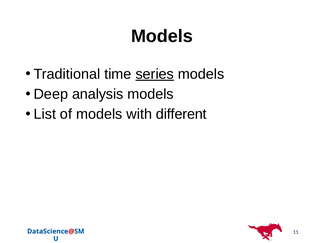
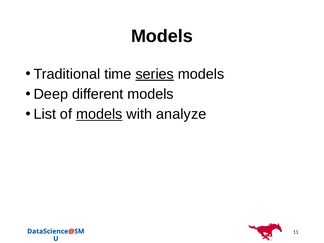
analysis: analysis -> different
models at (99, 114) underline: none -> present
different: different -> analyze
